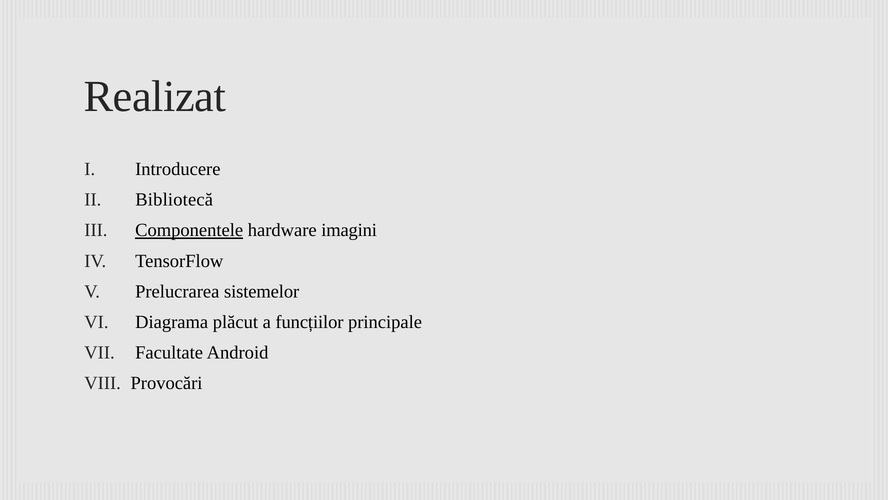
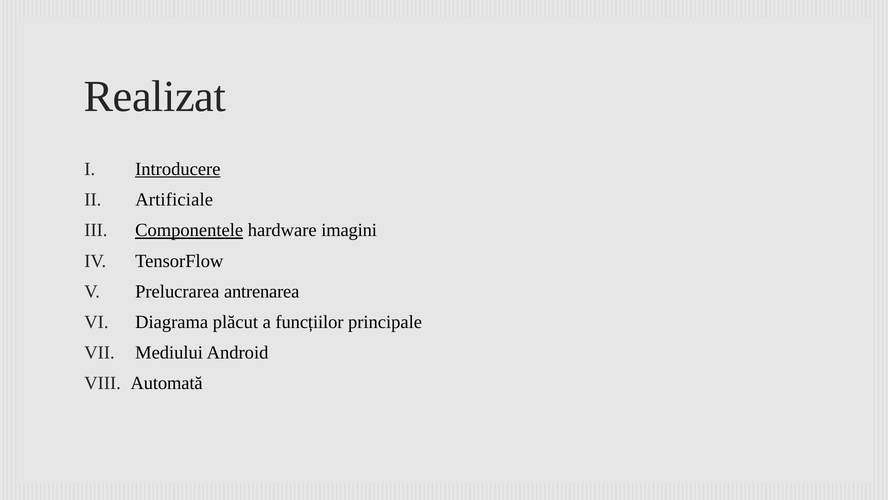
Introducere underline: none -> present
Bibliotecă: Bibliotecă -> Artificiale
sistemelor: sistemelor -> antrenarea
Facultate: Facultate -> Mediului
Provocări: Provocări -> Automată
